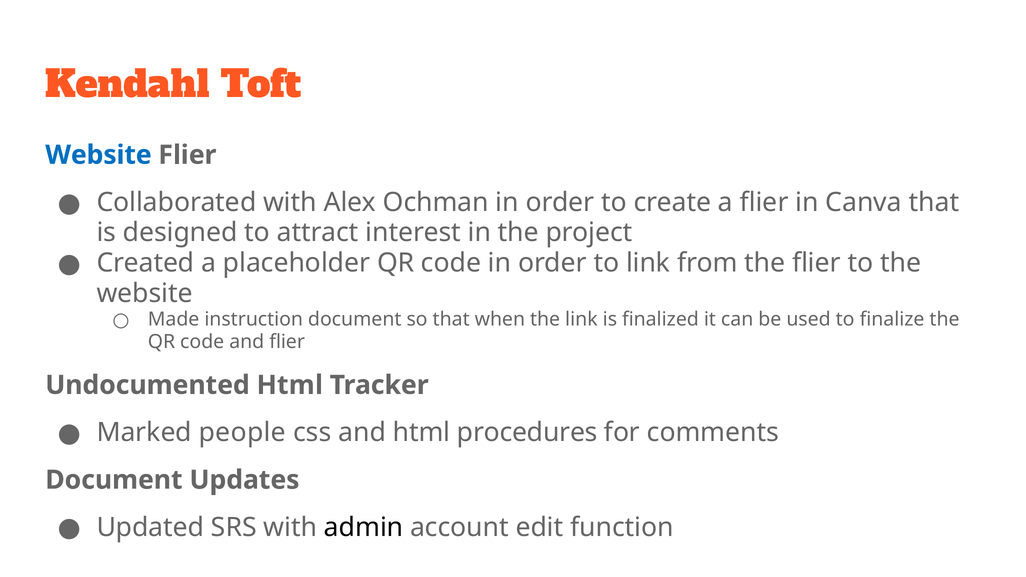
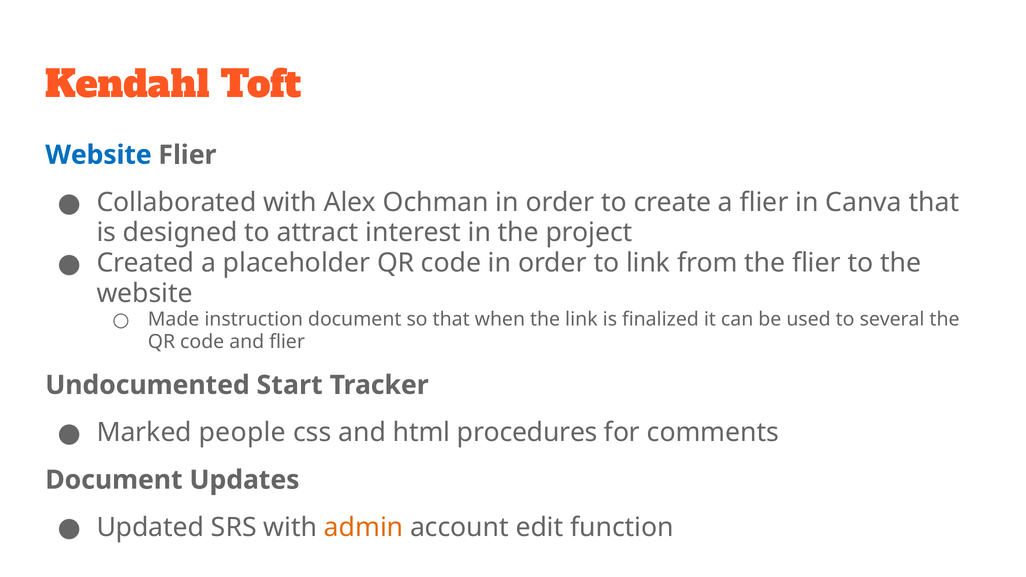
finalize: finalize -> several
Undocumented Html: Html -> Start
admin colour: black -> orange
